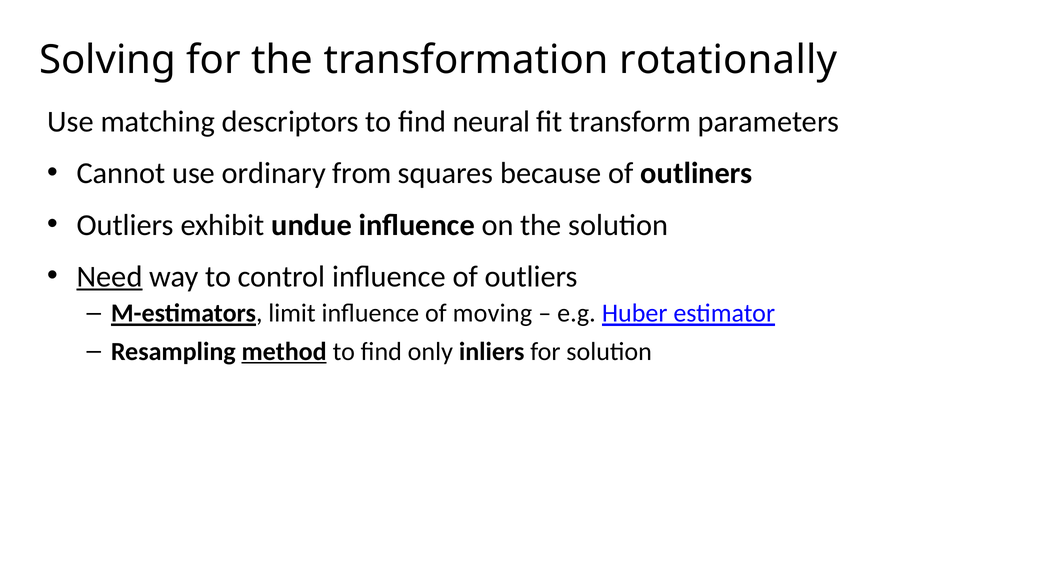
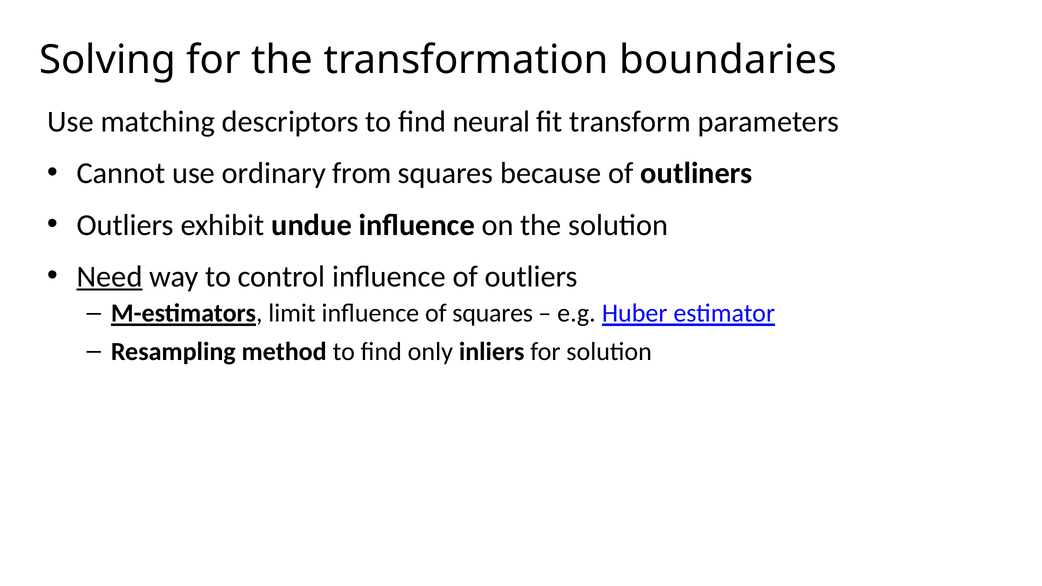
rotationally: rotationally -> boundaries
of moving: moving -> squares
method underline: present -> none
